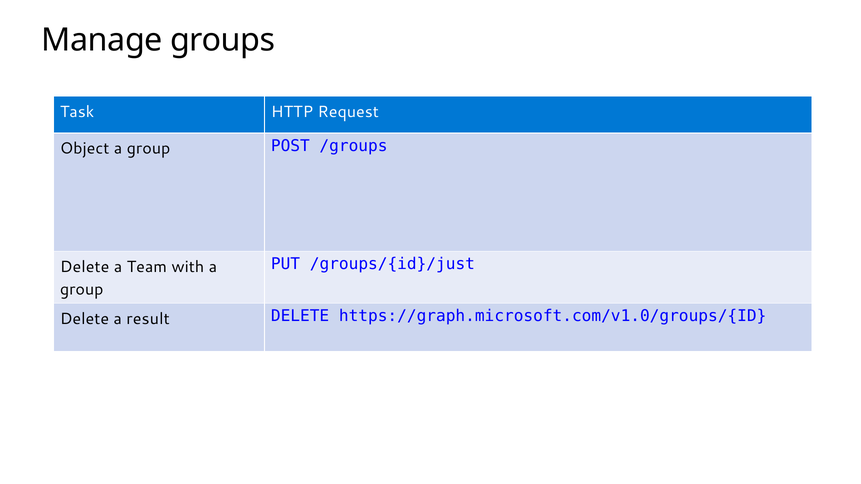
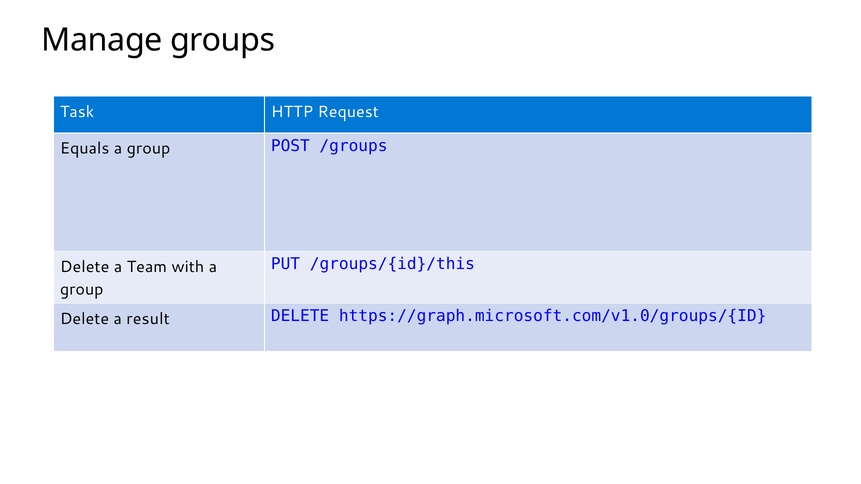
Object: Object -> Equals
/groups/{id}/just: /groups/{id}/just -> /groups/{id}/this
